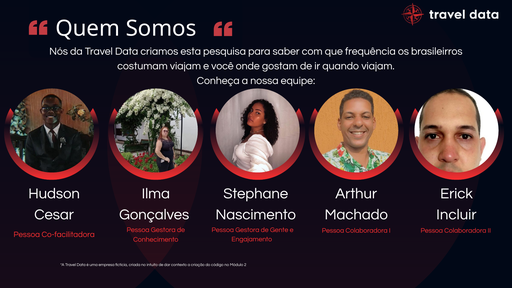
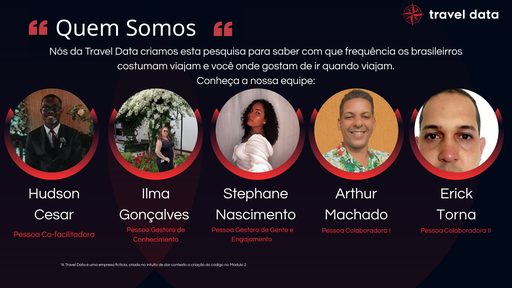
Incluir: Incluir -> Torna
